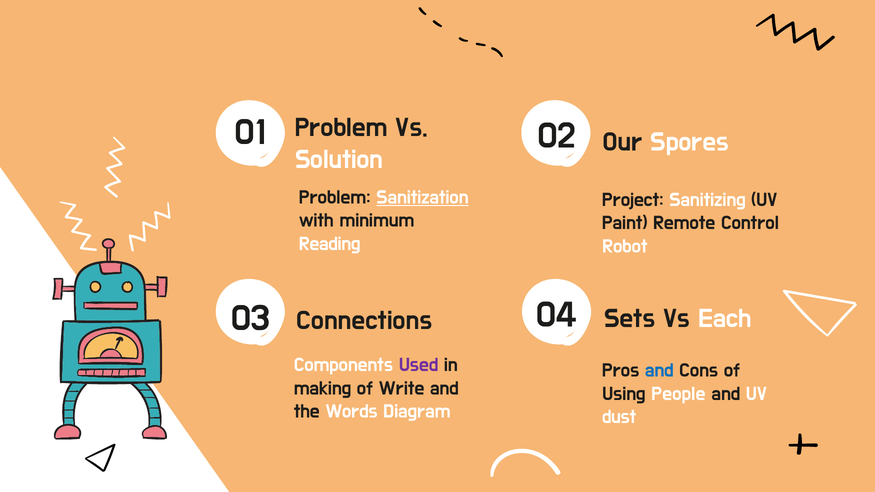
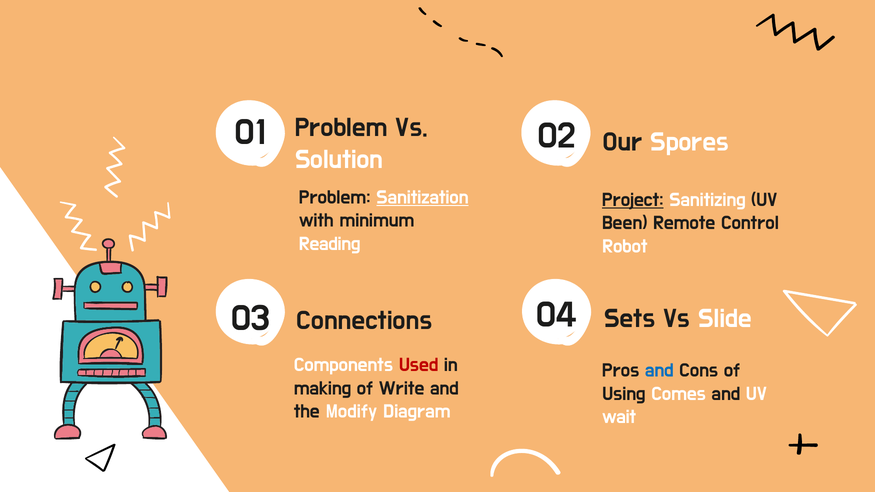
Project underline: none -> present
Paint: Paint -> Been
Each: Each -> Slide
Used colour: purple -> red
People: People -> Comes
Words: Words -> Modify
dust: dust -> wait
